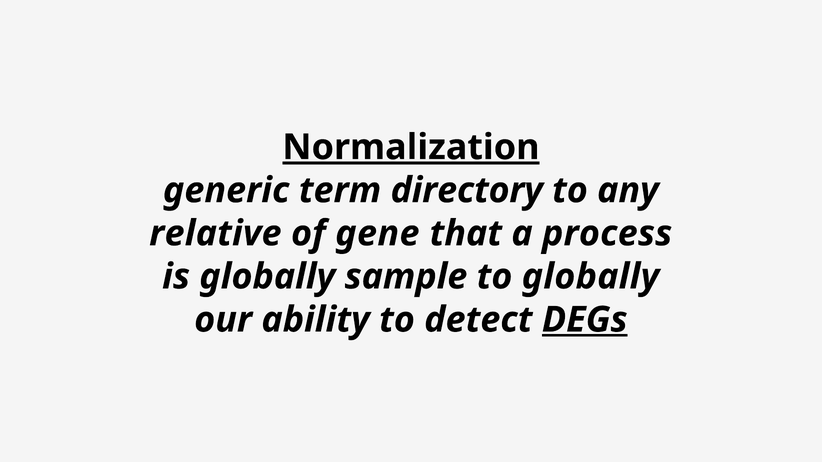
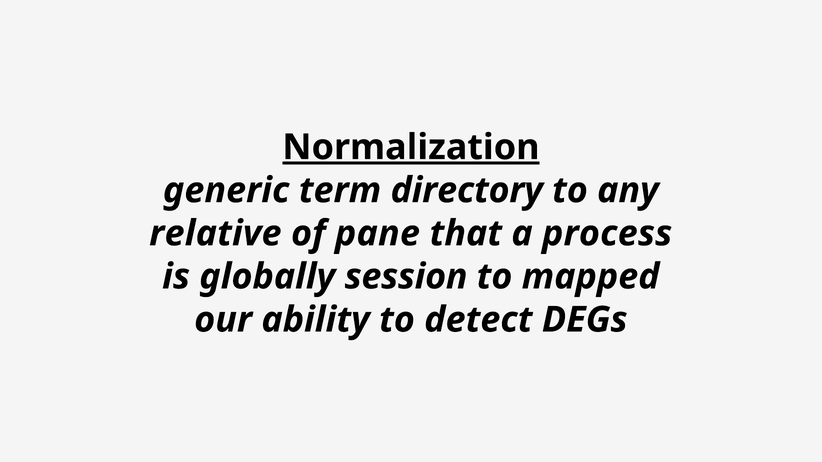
gene: gene -> pane
sample: sample -> session
to globally: globally -> mapped
DEGs underline: present -> none
